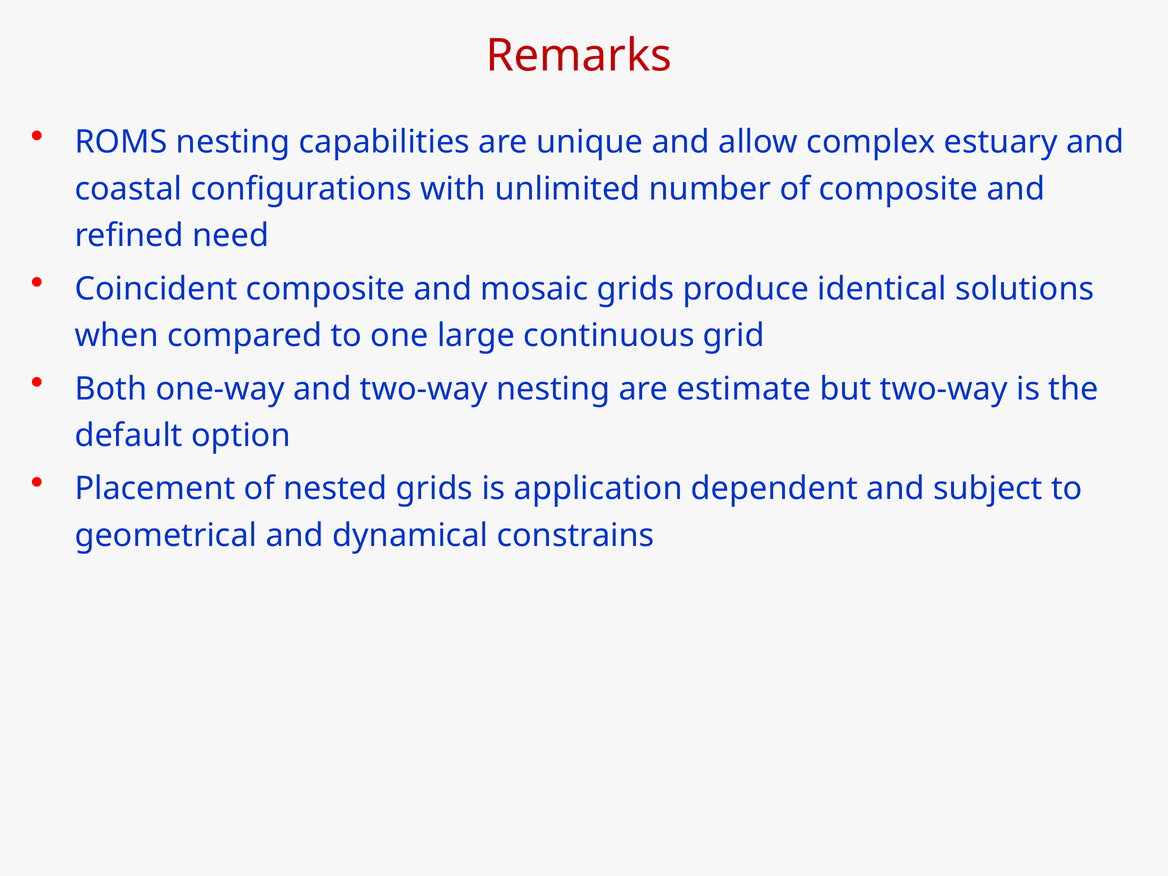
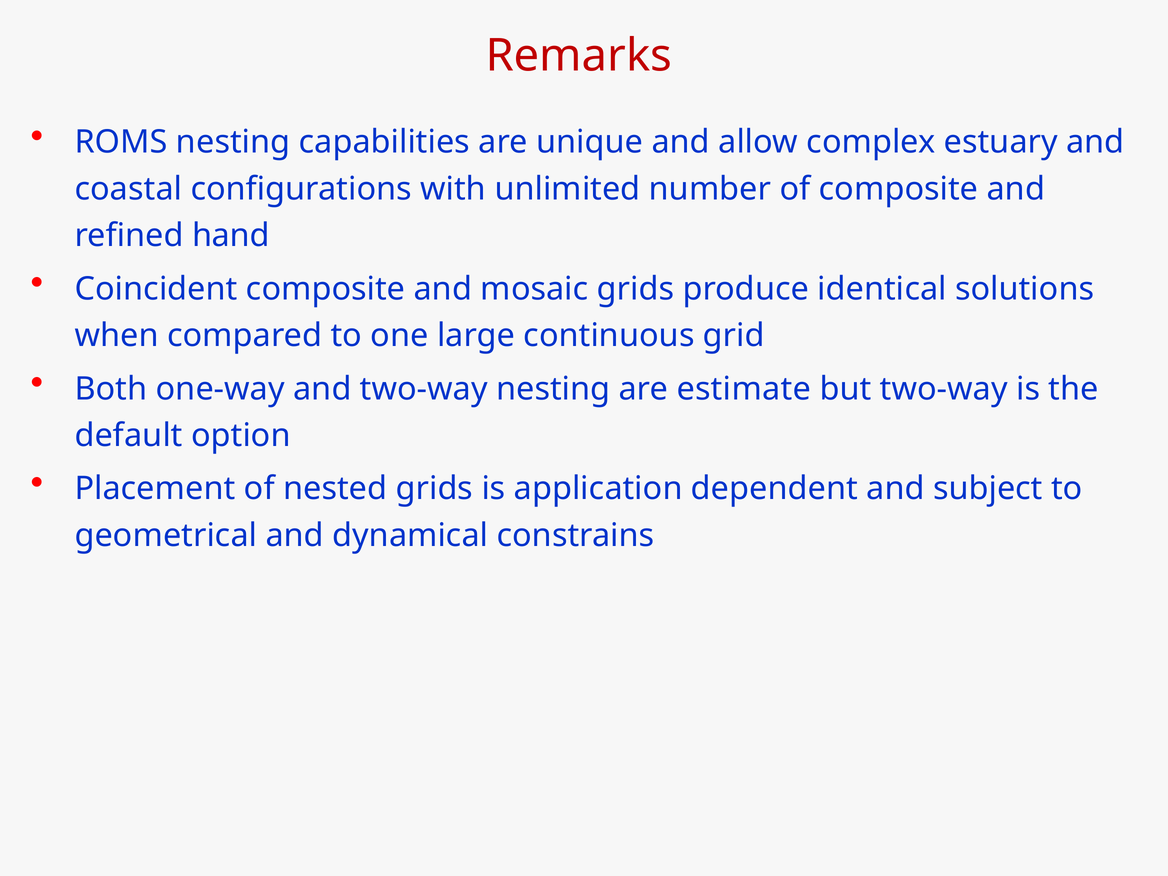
need: need -> hand
